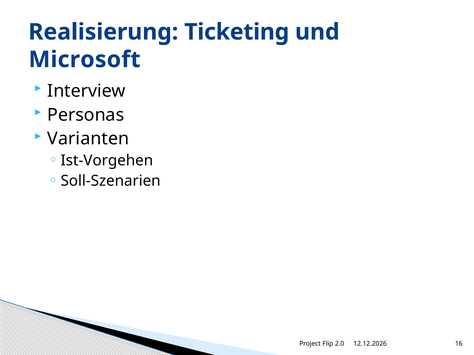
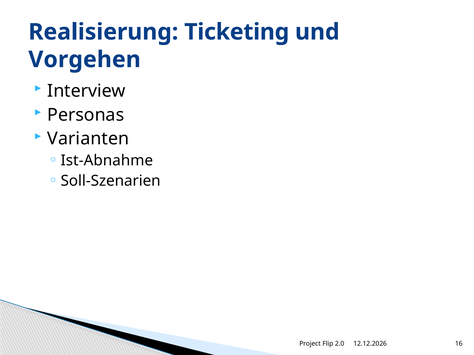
Microsoft: Microsoft -> Vorgehen
Ist-Vorgehen: Ist-Vorgehen -> Ist-Abnahme
